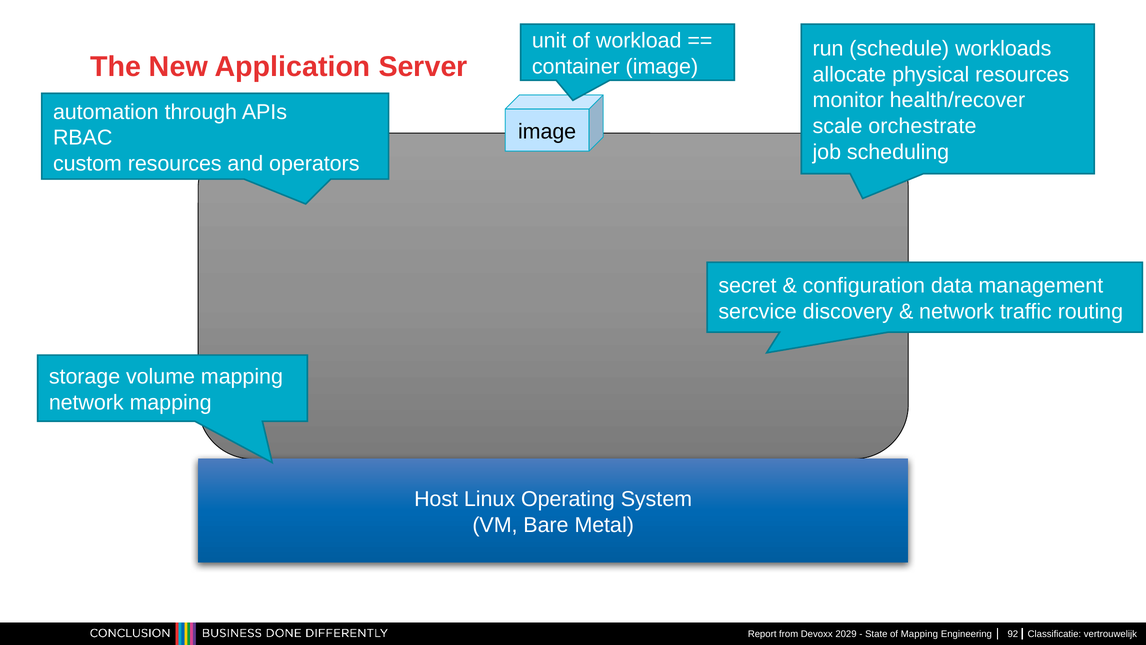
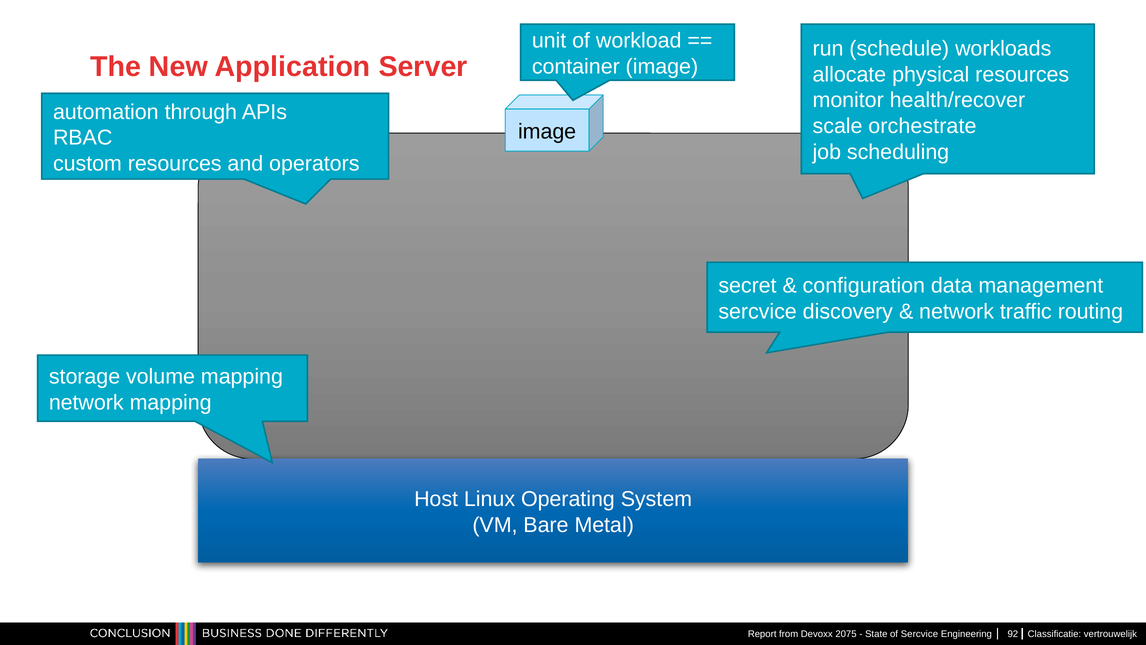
2029: 2029 -> 2075
of Mapping: Mapping -> Sercvice
